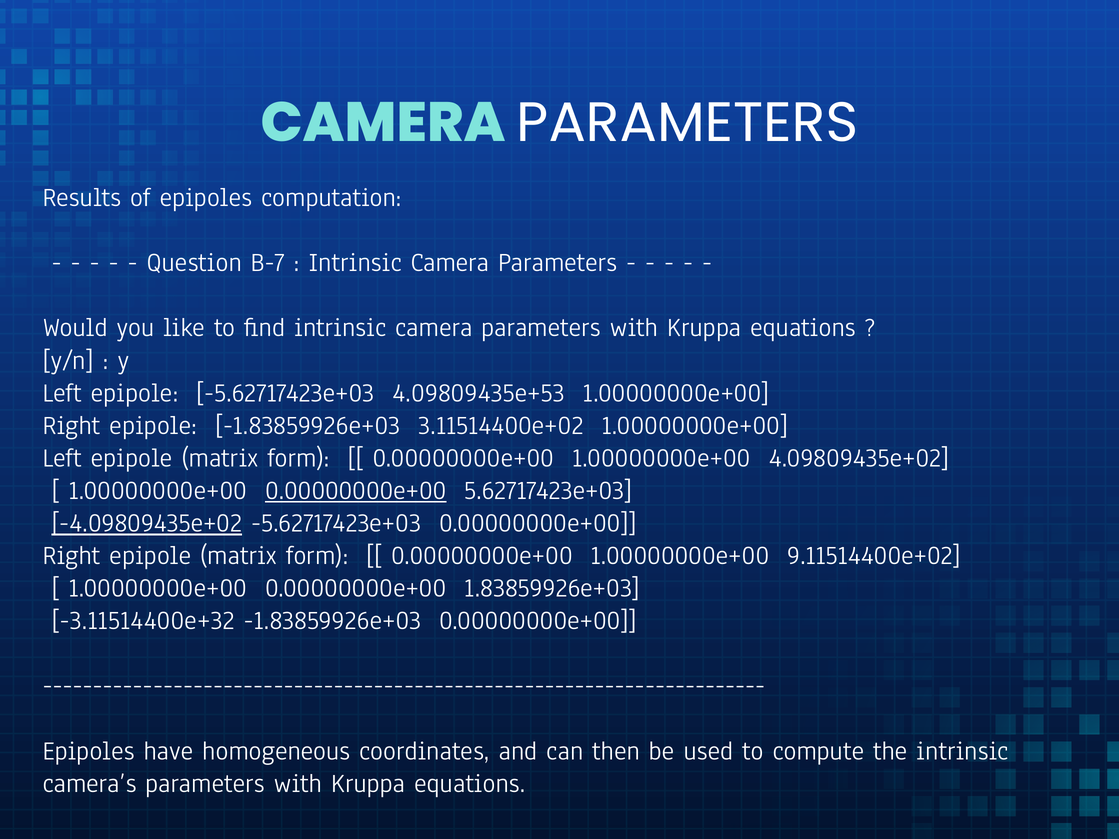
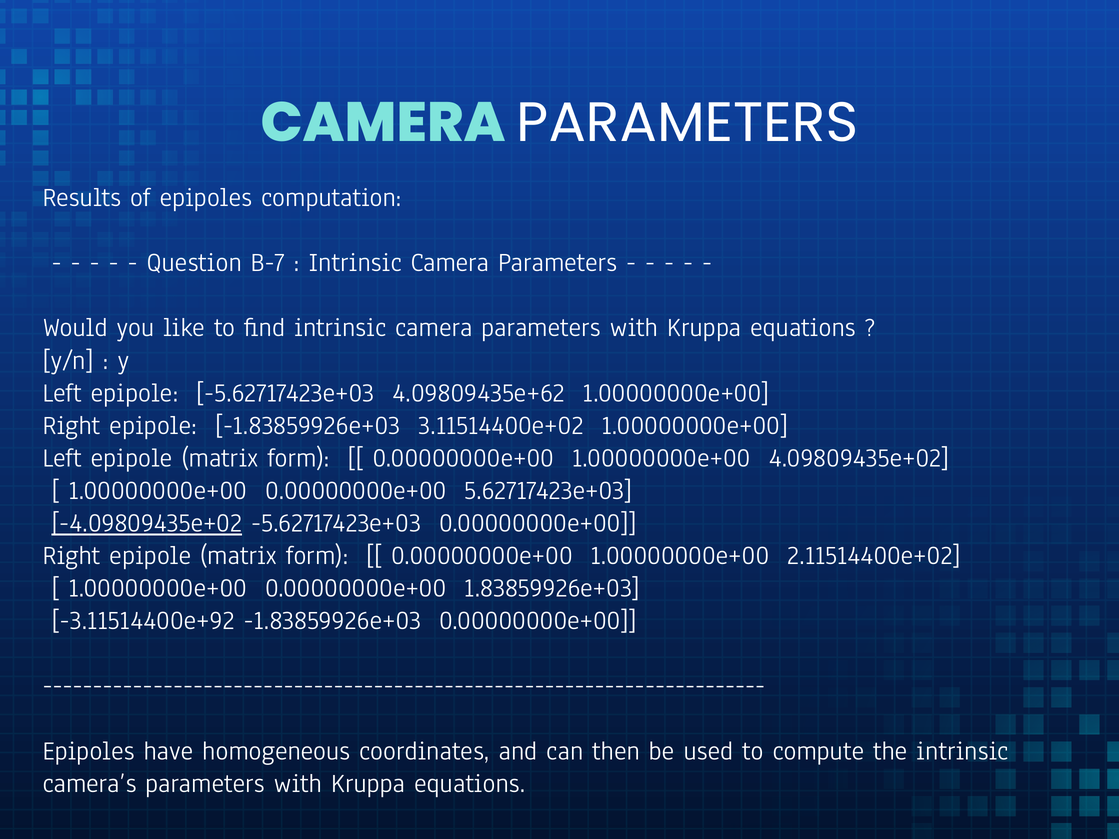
4.09809435e+53: 4.09809435e+53 -> 4.09809435e+62
0.00000000e+00 at (356, 490) underline: present -> none
9.11514400e+02: 9.11514400e+02 -> 2.11514400e+02
-3.11514400e+32: -3.11514400e+32 -> -3.11514400e+92
